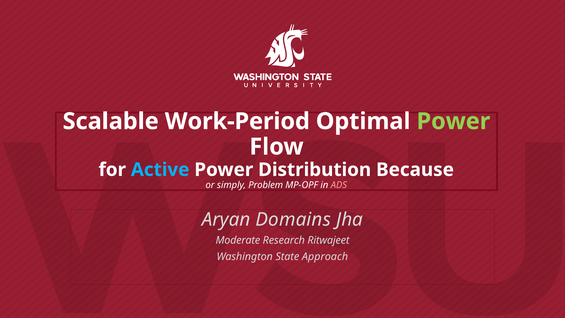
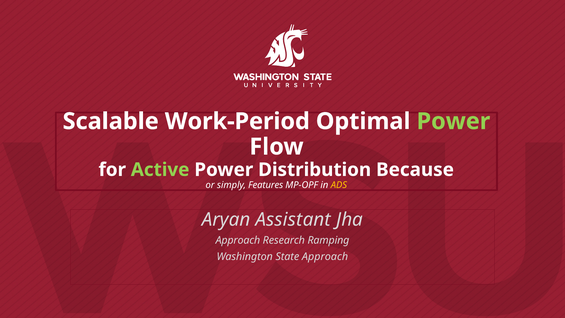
Active colour: light blue -> light green
Problem: Problem -> Features
ADS colour: pink -> yellow
Domains: Domains -> Assistant
Moderate at (238, 240): Moderate -> Approach
Ritwajeet: Ritwajeet -> Ramping
